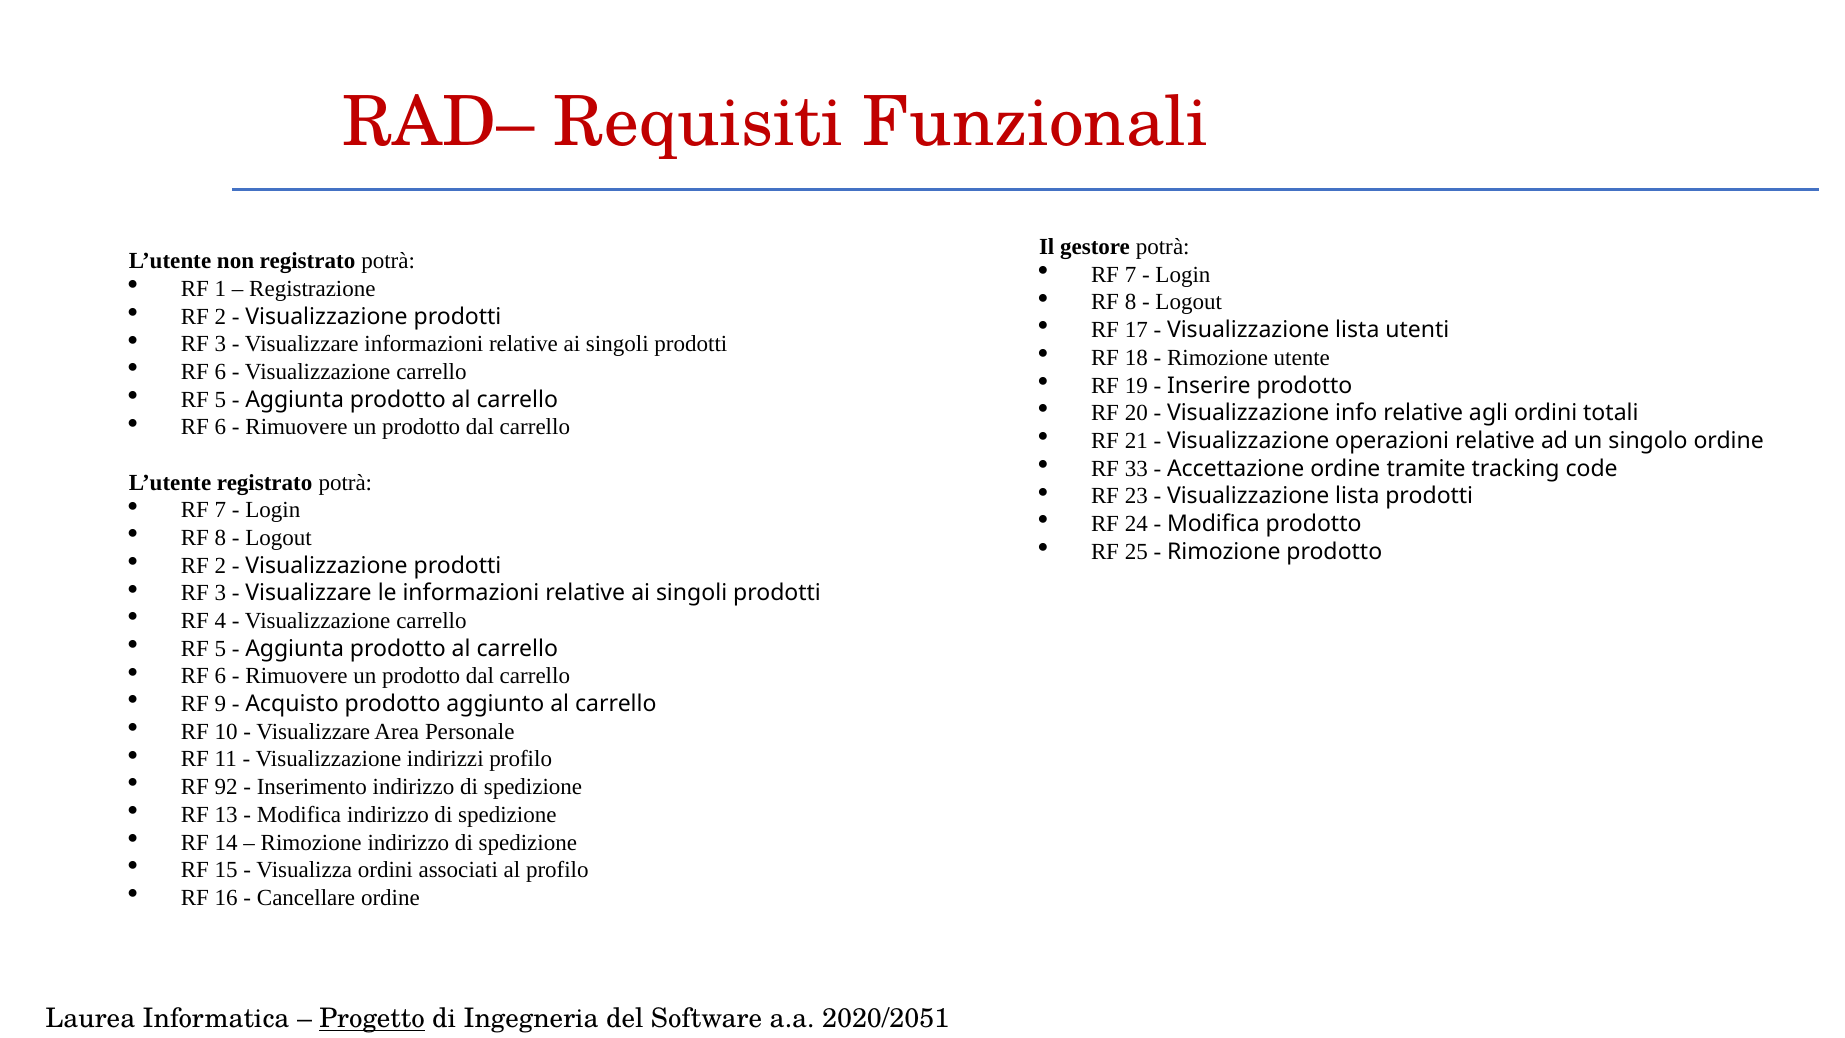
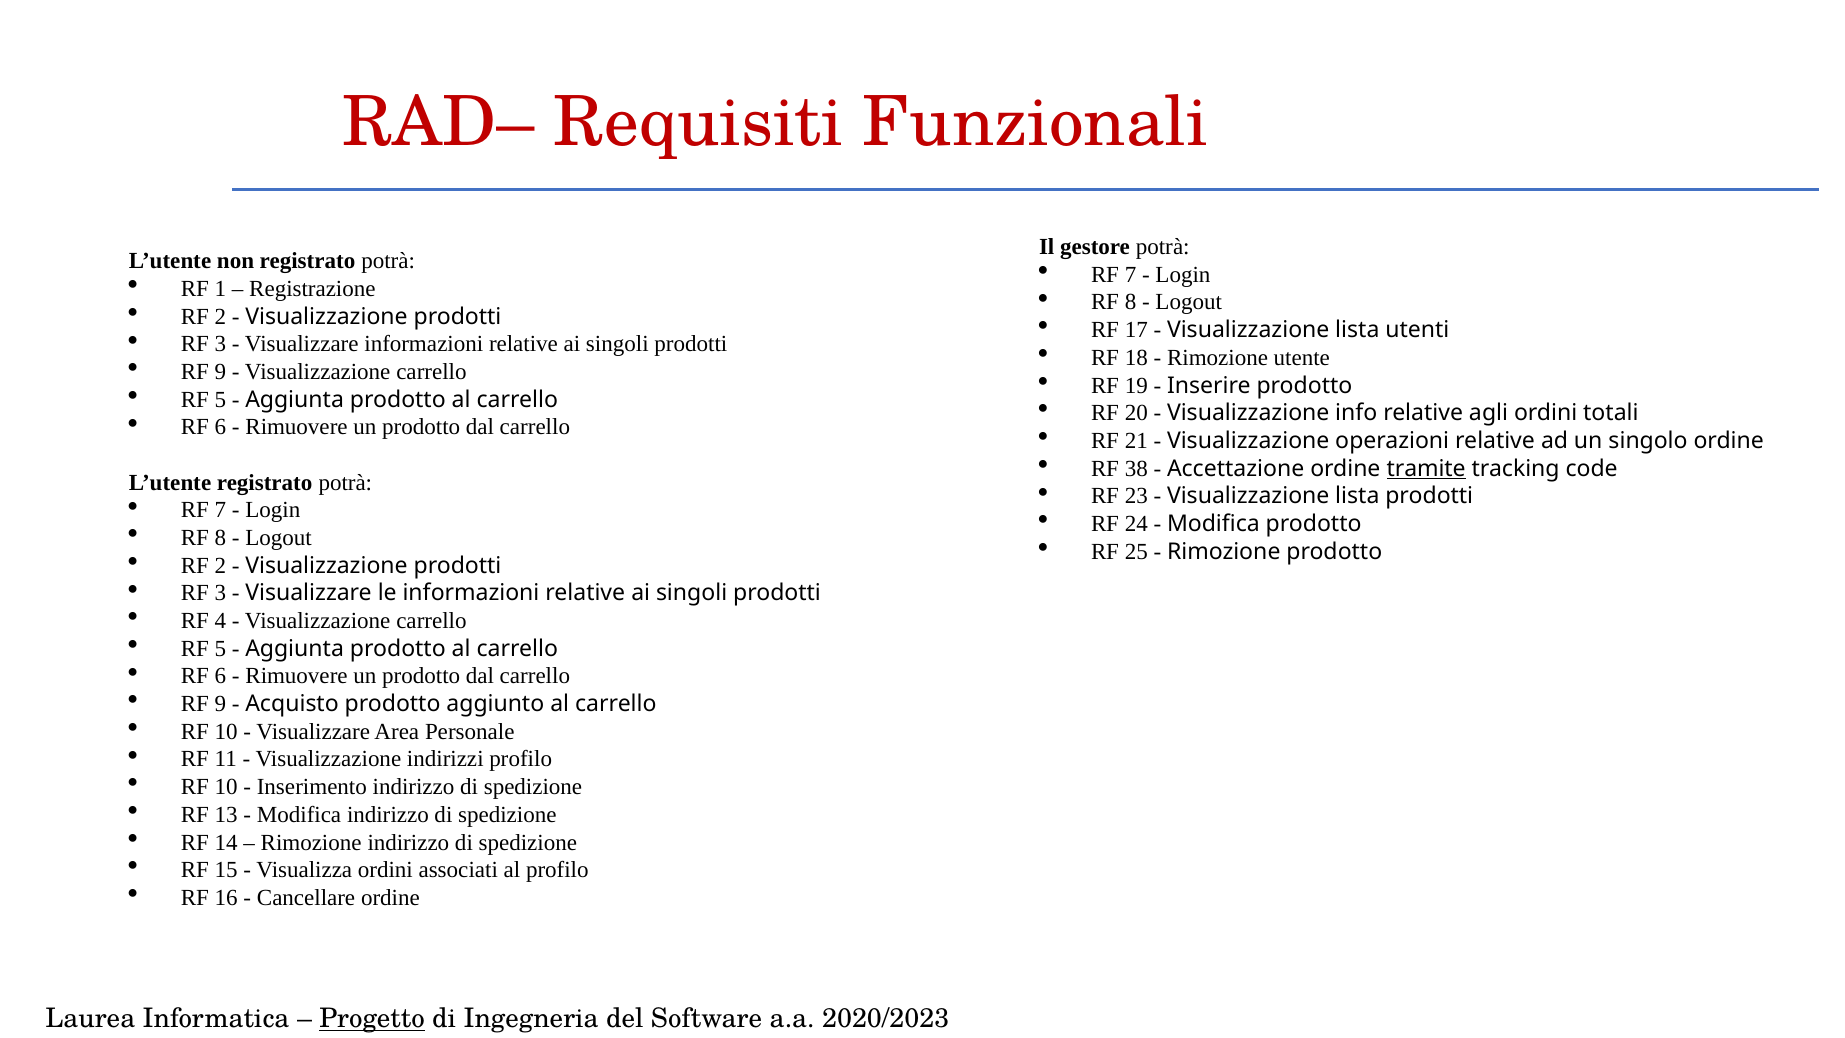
6 at (220, 372): 6 -> 9
33: 33 -> 38
tramite underline: none -> present
92 at (226, 787): 92 -> 10
2020/2051: 2020/2051 -> 2020/2023
